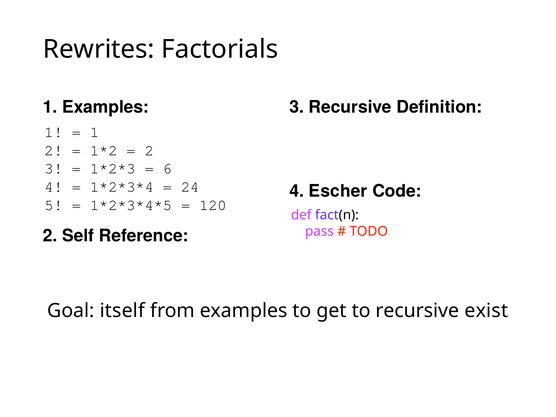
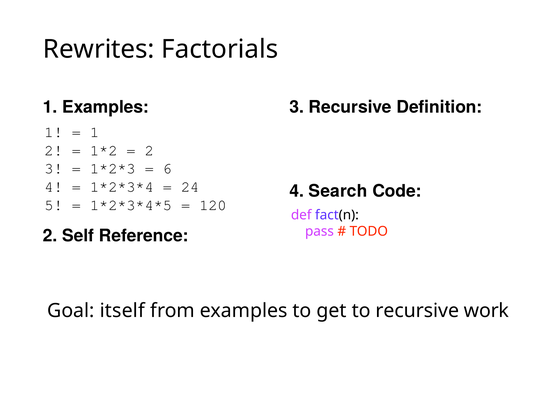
Escher: Escher -> Search
exist: exist -> work
